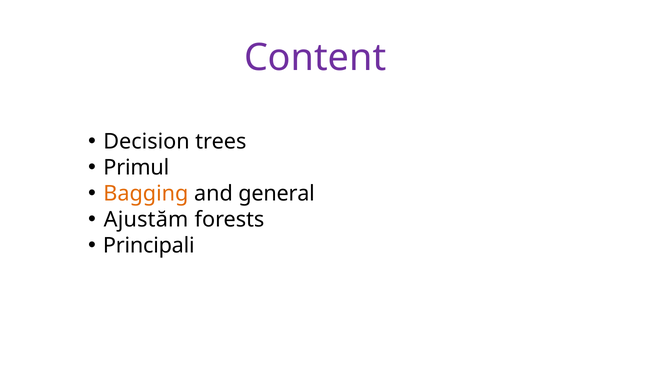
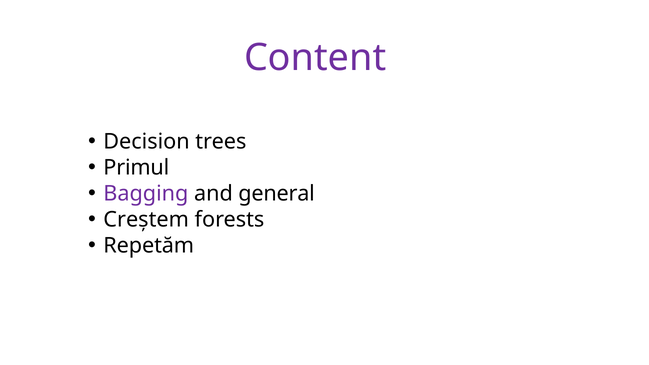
Bagging colour: orange -> purple
Ajustăm: Ajustăm -> Creștem
Principali: Principali -> Repetăm
